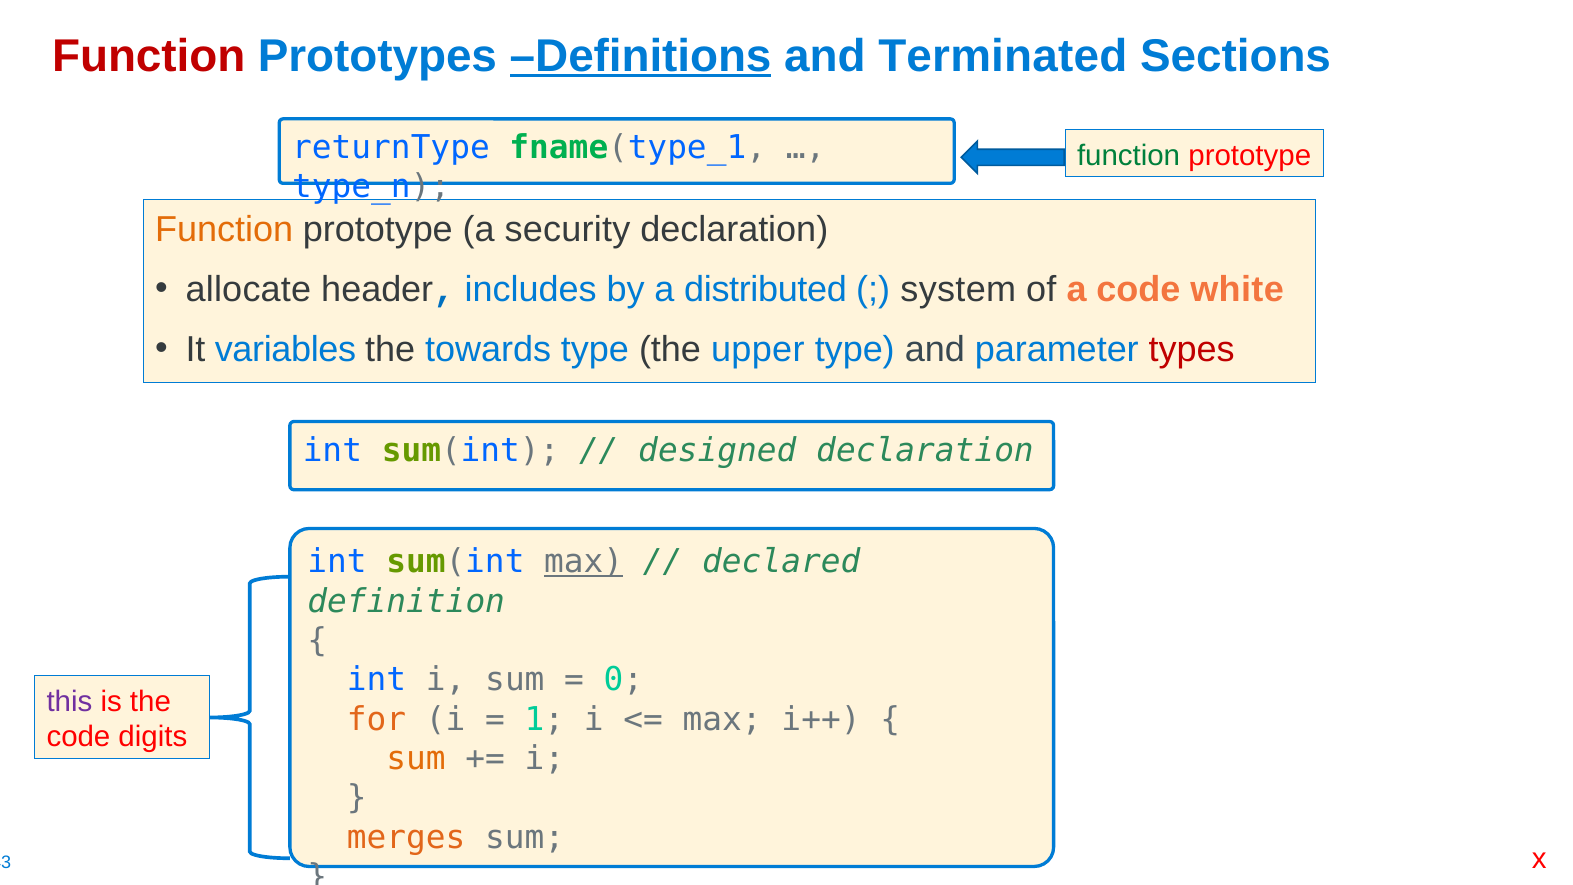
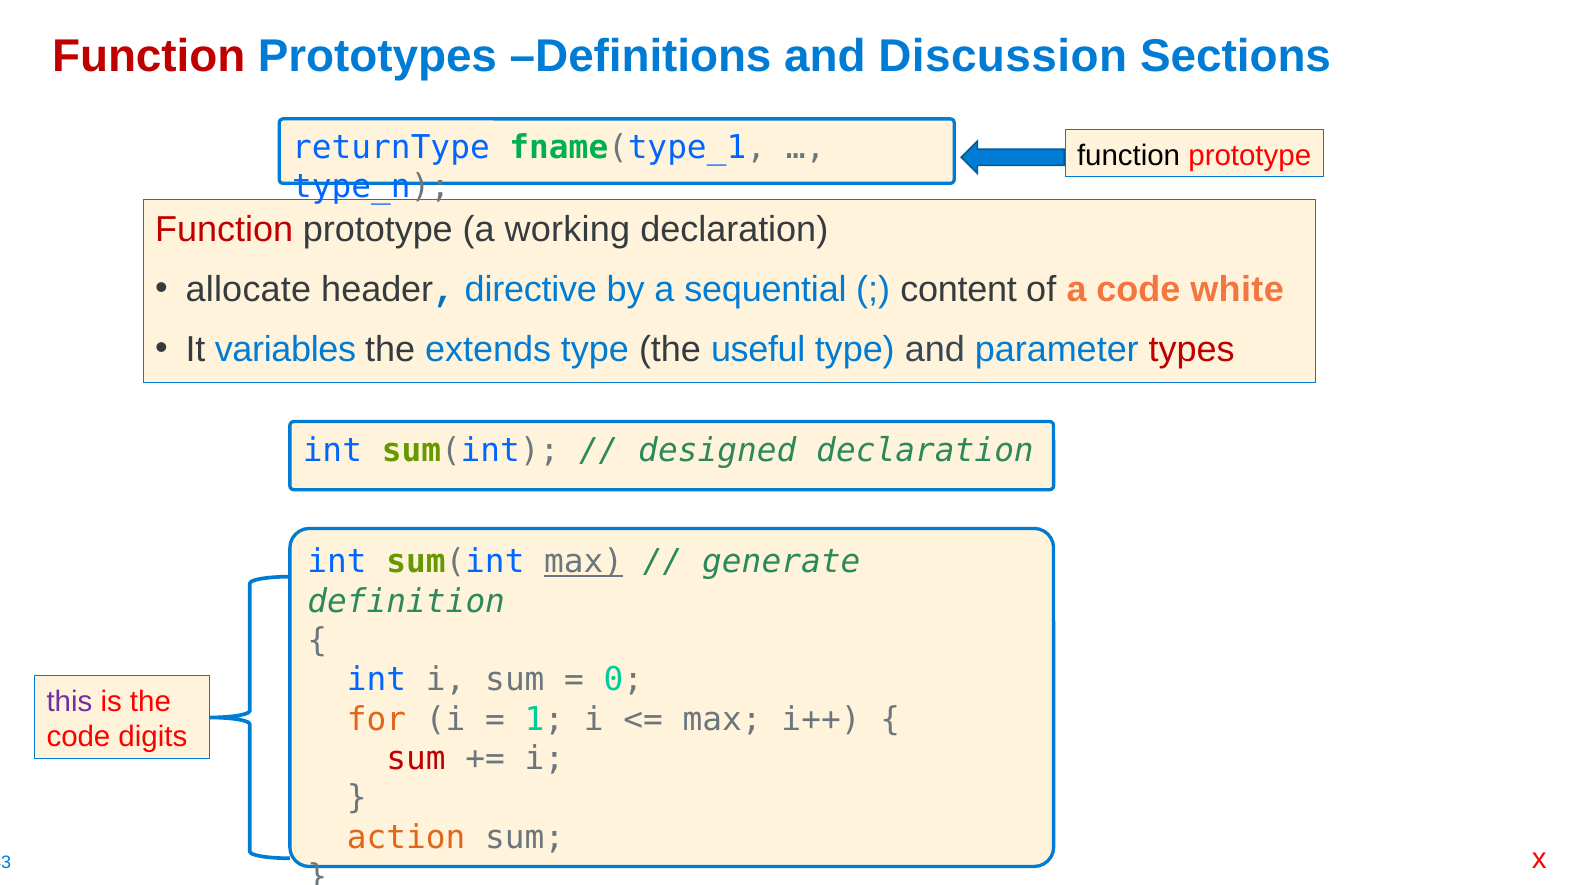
Definitions underline: present -> none
Terminated: Terminated -> Discussion
function at (1129, 155) colour: green -> black
Function at (224, 230) colour: orange -> red
security: security -> working
includes: includes -> directive
distributed: distributed -> sequential
system: system -> content
towards: towards -> extends
upper: upper -> useful
declared: declared -> generate
sum at (416, 759) colour: orange -> red
merges: merges -> action
